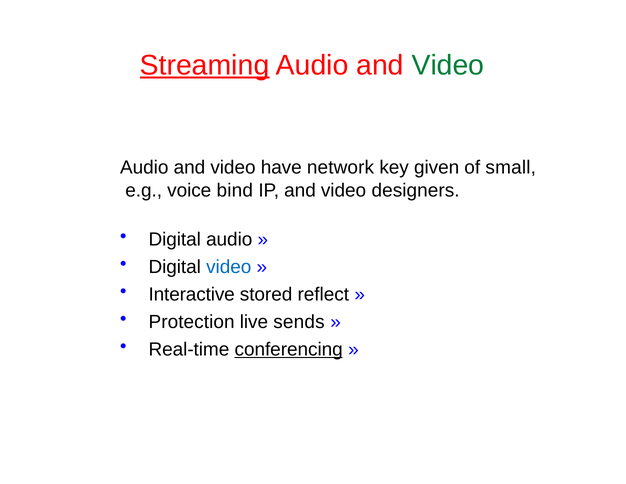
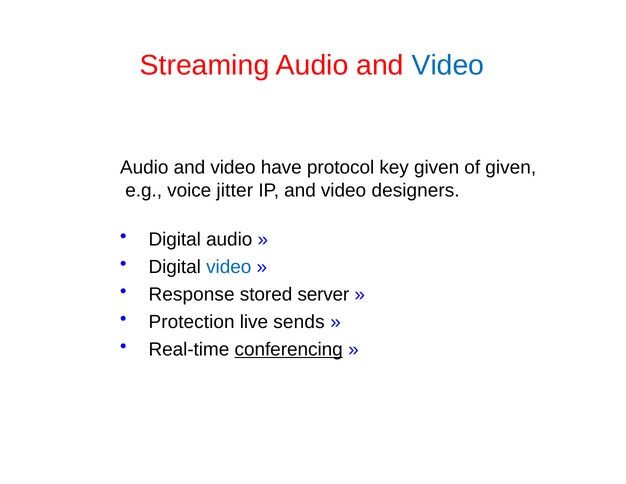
Streaming underline: present -> none
Video at (448, 65) colour: green -> blue
network: network -> protocol
of small: small -> given
bind: bind -> jitter
Interactive: Interactive -> Response
reflect: reflect -> server
